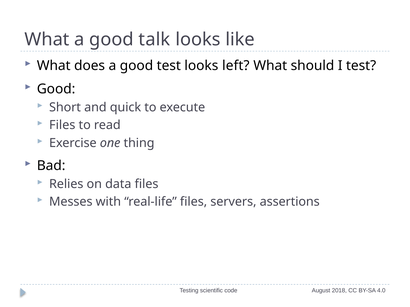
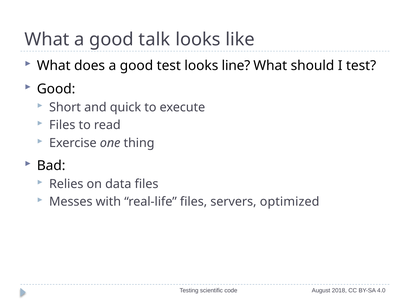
left: left -> line
assertions: assertions -> optimized
